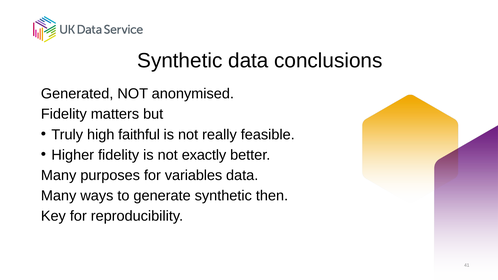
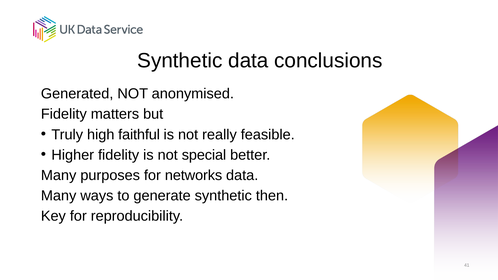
exactly: exactly -> special
variables: variables -> networks
